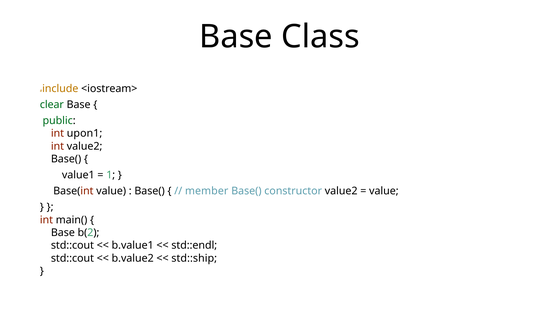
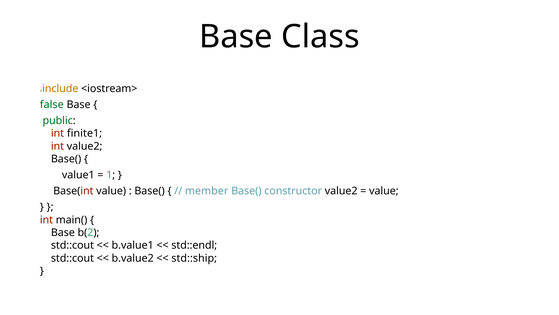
clear: clear -> false
upon1: upon1 -> finite1
